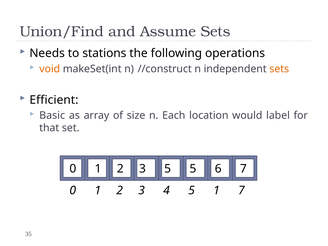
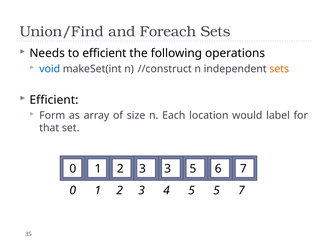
Assume: Assume -> Foreach
to stations: stations -> efficient
void colour: orange -> blue
Basic: Basic -> Form
3 5: 5 -> 3
5 1: 1 -> 5
